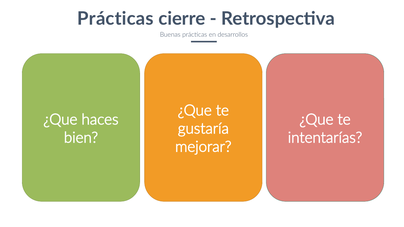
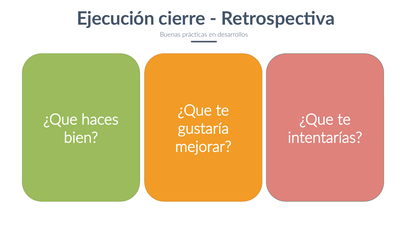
Prácticas at (115, 19): Prácticas -> Ejecución
